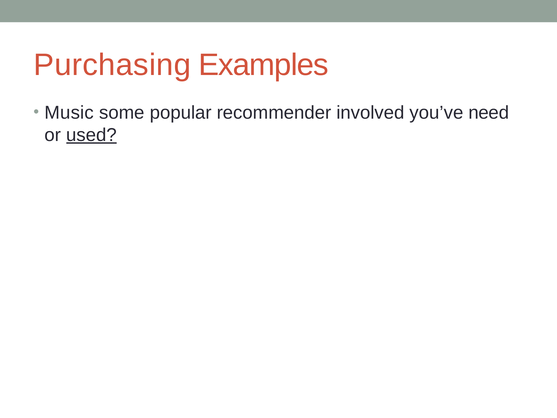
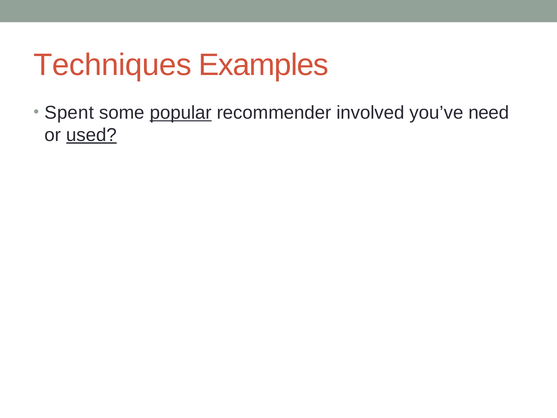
Purchasing: Purchasing -> Techniques
Music: Music -> Spent
popular underline: none -> present
